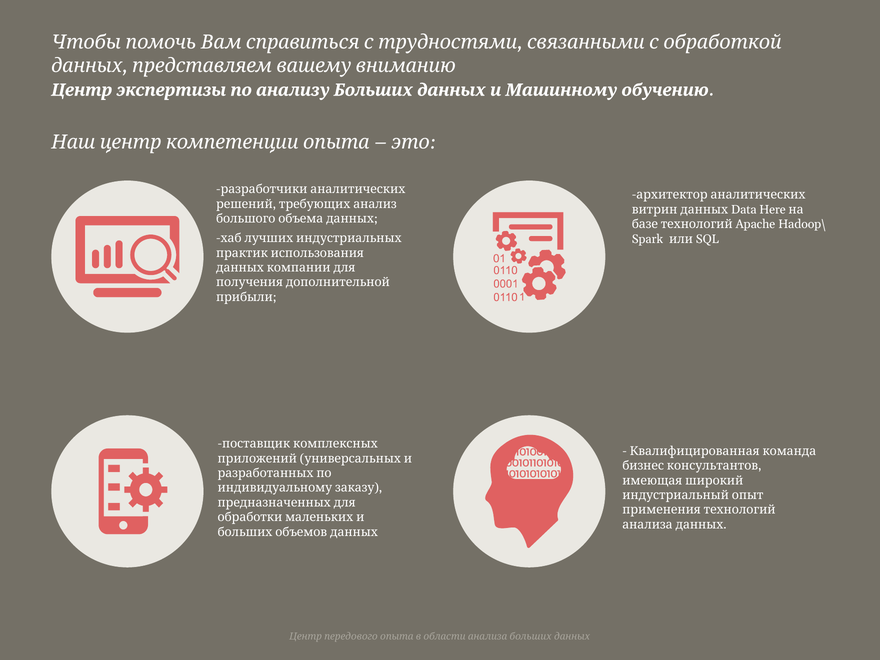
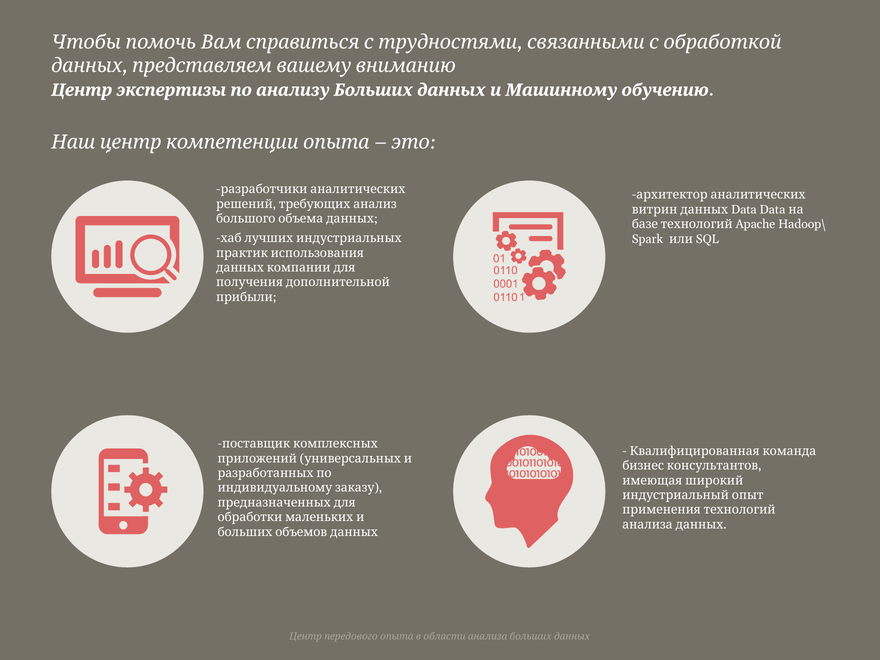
Data Here: Here -> Data
